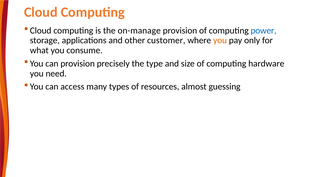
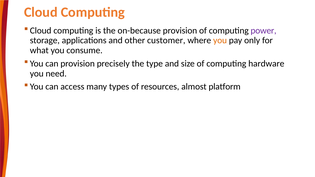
on-manage: on-manage -> on-because
power colour: blue -> purple
guessing: guessing -> platform
